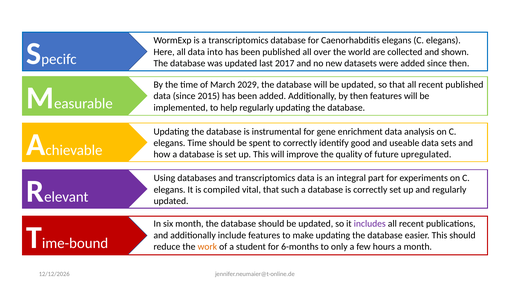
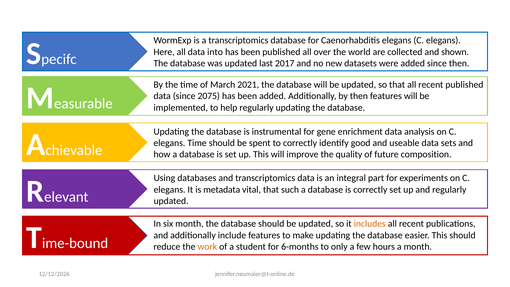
2029: 2029 -> 2021
2015: 2015 -> 2075
upregulated: upregulated -> composition
compiled: compiled -> metadata
includes colour: purple -> orange
